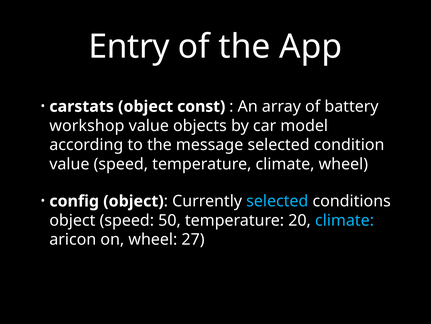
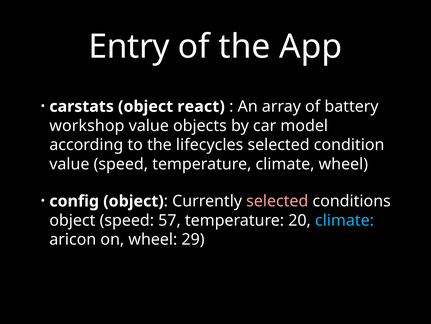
const: const -> react
message: message -> lifecycles
selected at (277, 201) colour: light blue -> pink
50: 50 -> 57
27: 27 -> 29
